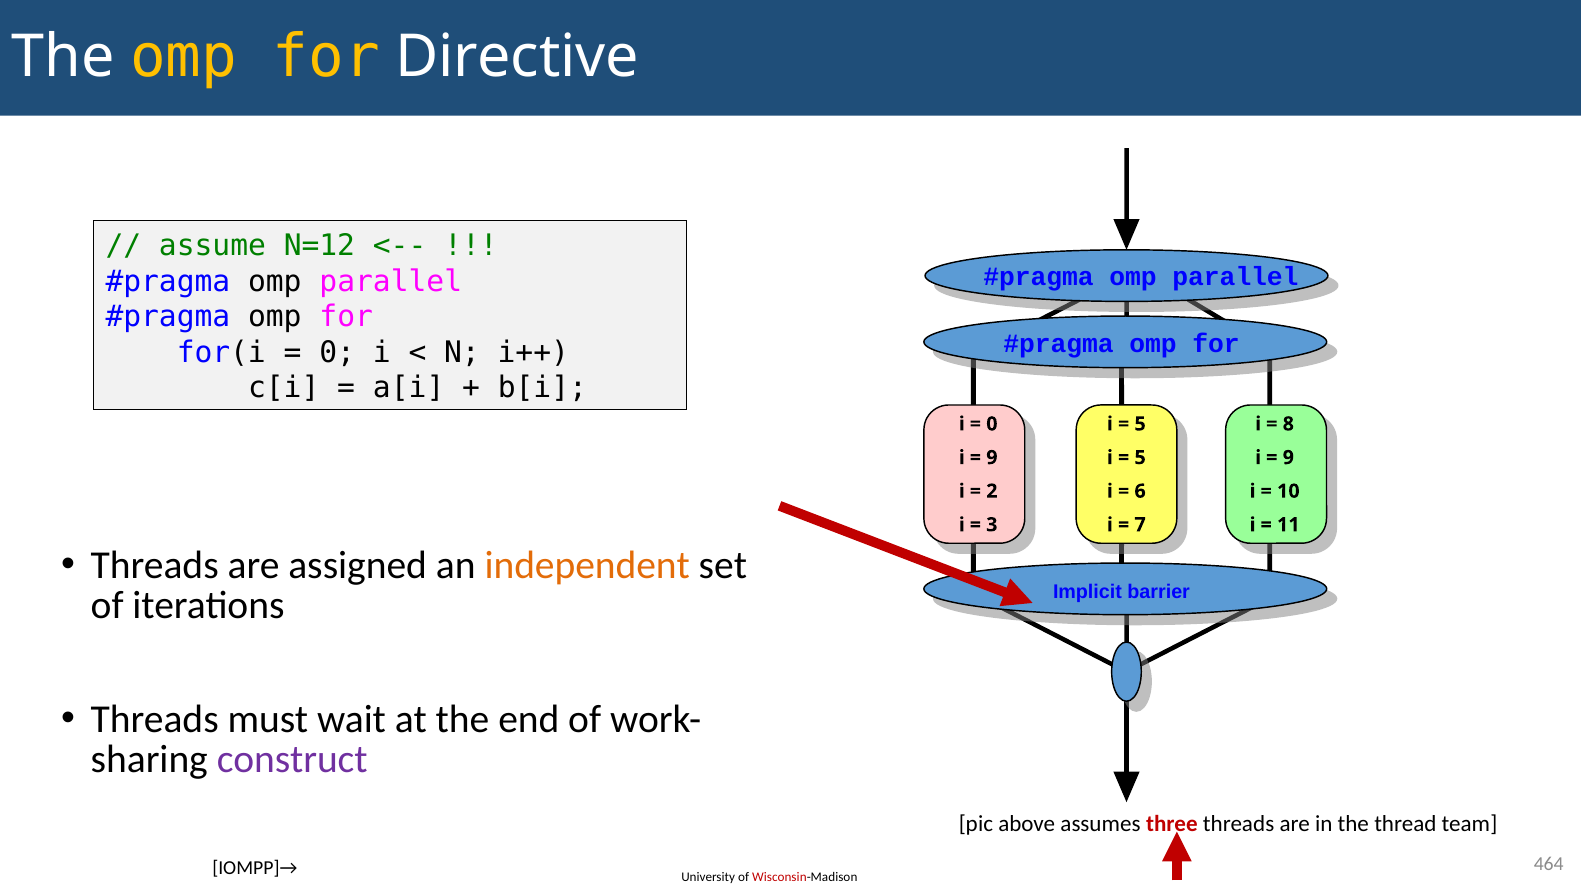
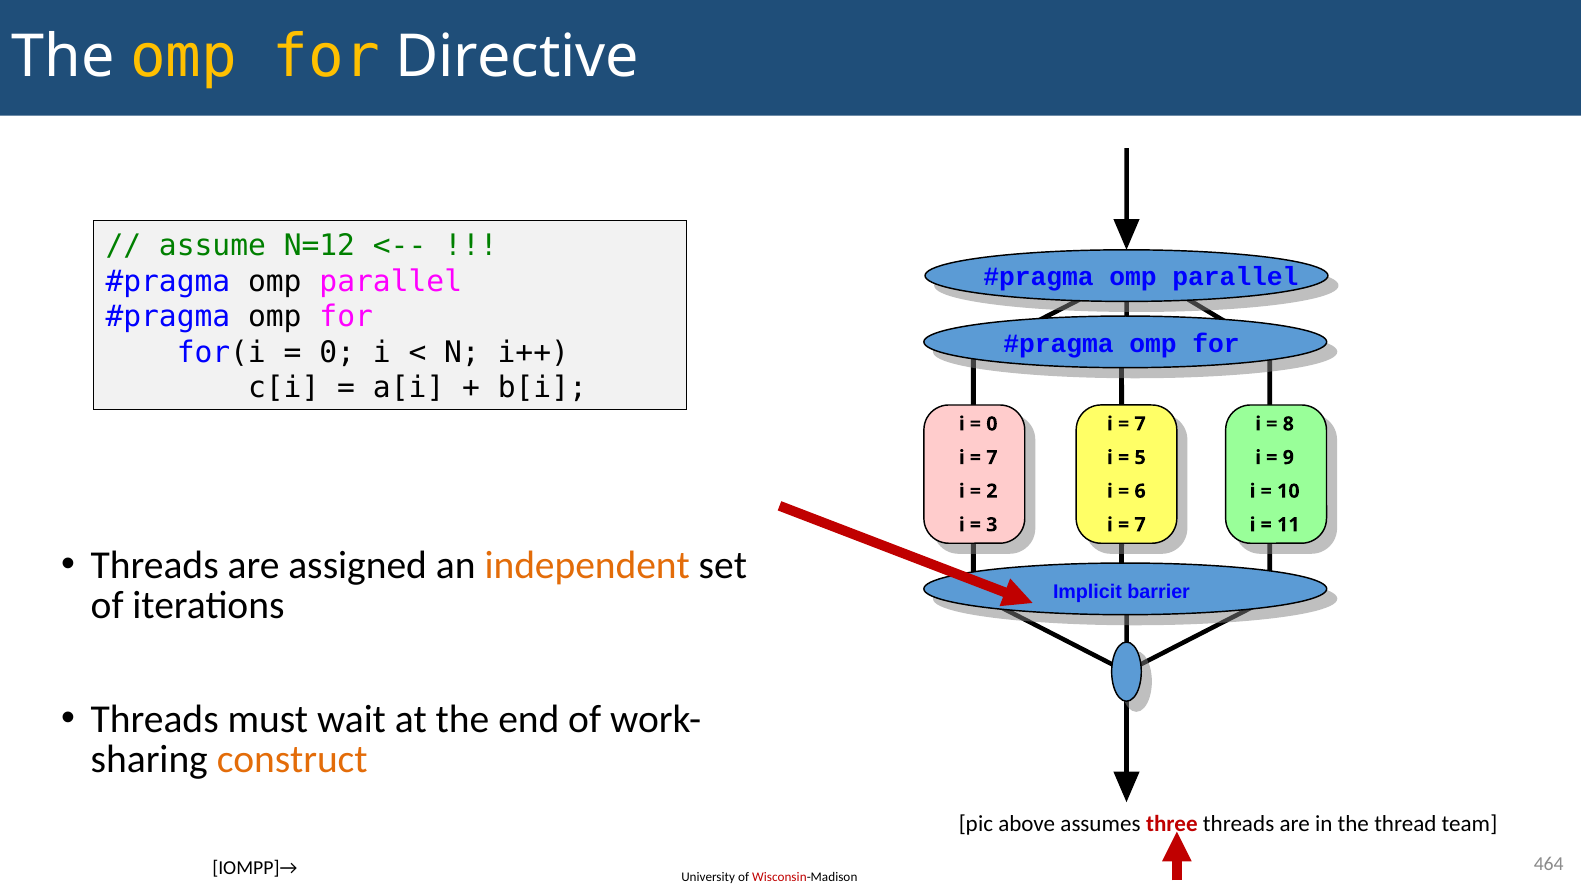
5 at (1140, 424): 5 -> 7
9 at (992, 458): 9 -> 7
construct colour: purple -> orange
